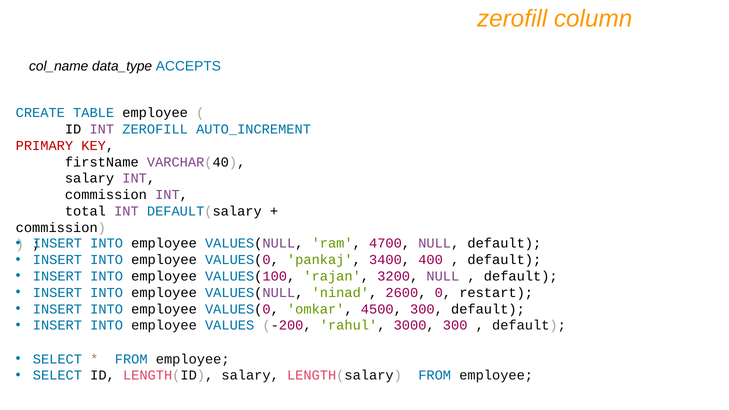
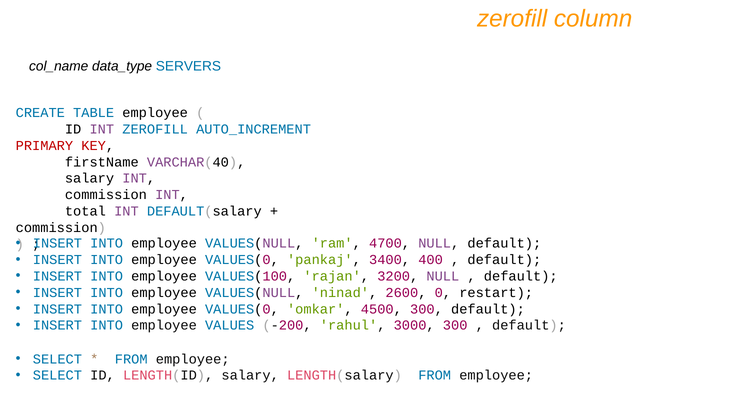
ACCEPTS: ACCEPTS -> SERVERS
